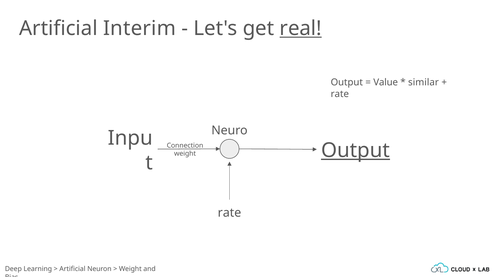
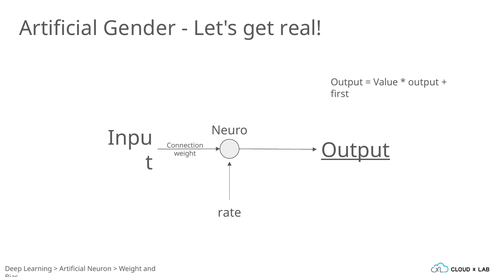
Interim: Interim -> Gender
real underline: present -> none
similar at (423, 83): similar -> output
rate at (340, 94): rate -> first
